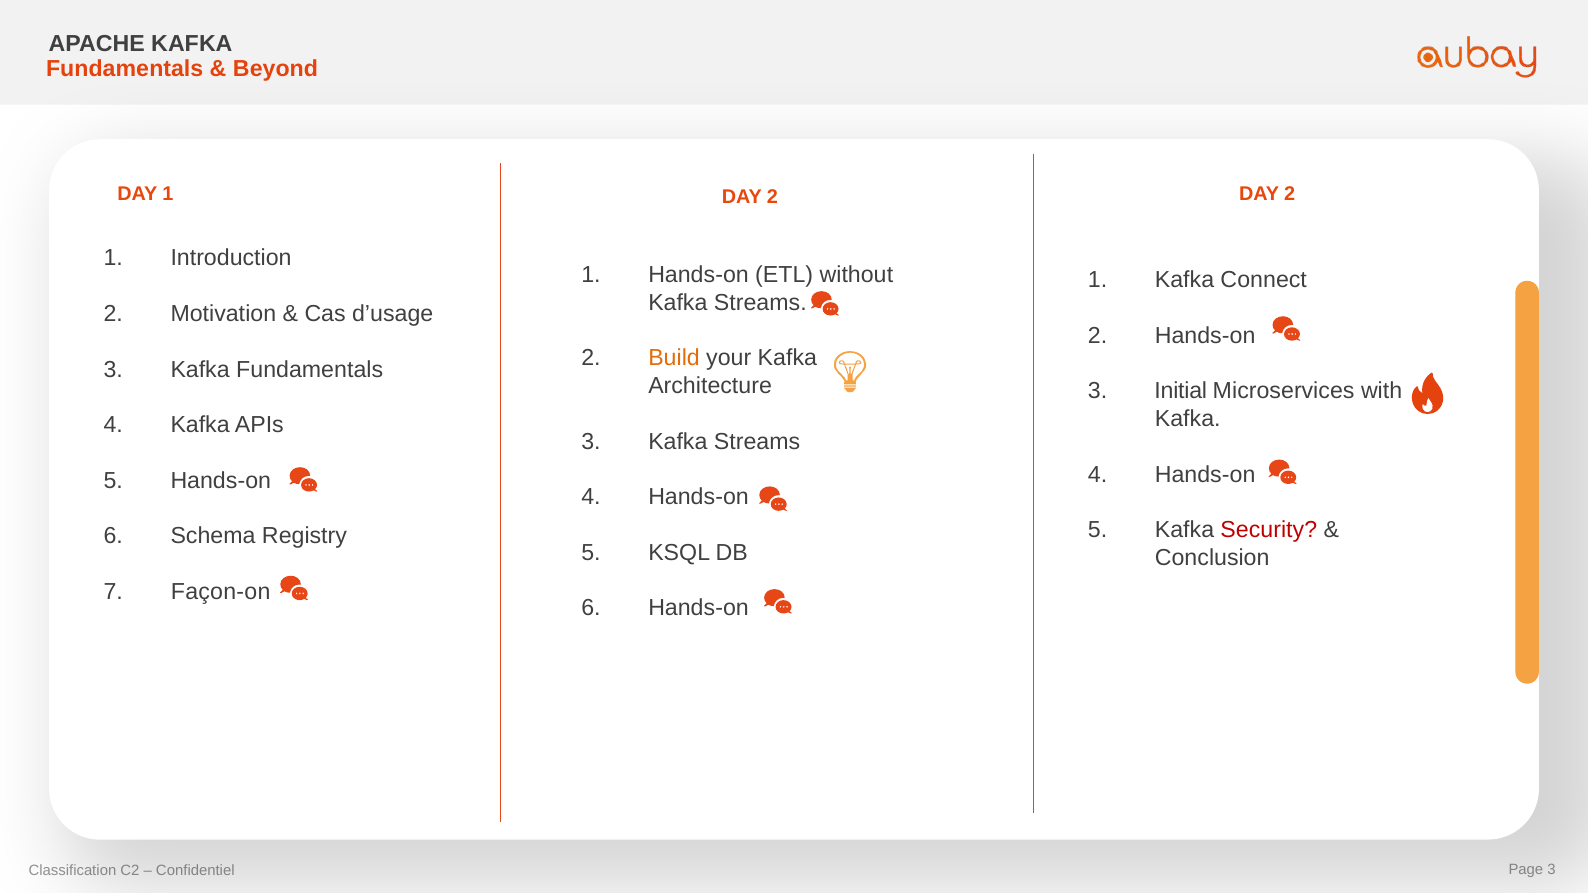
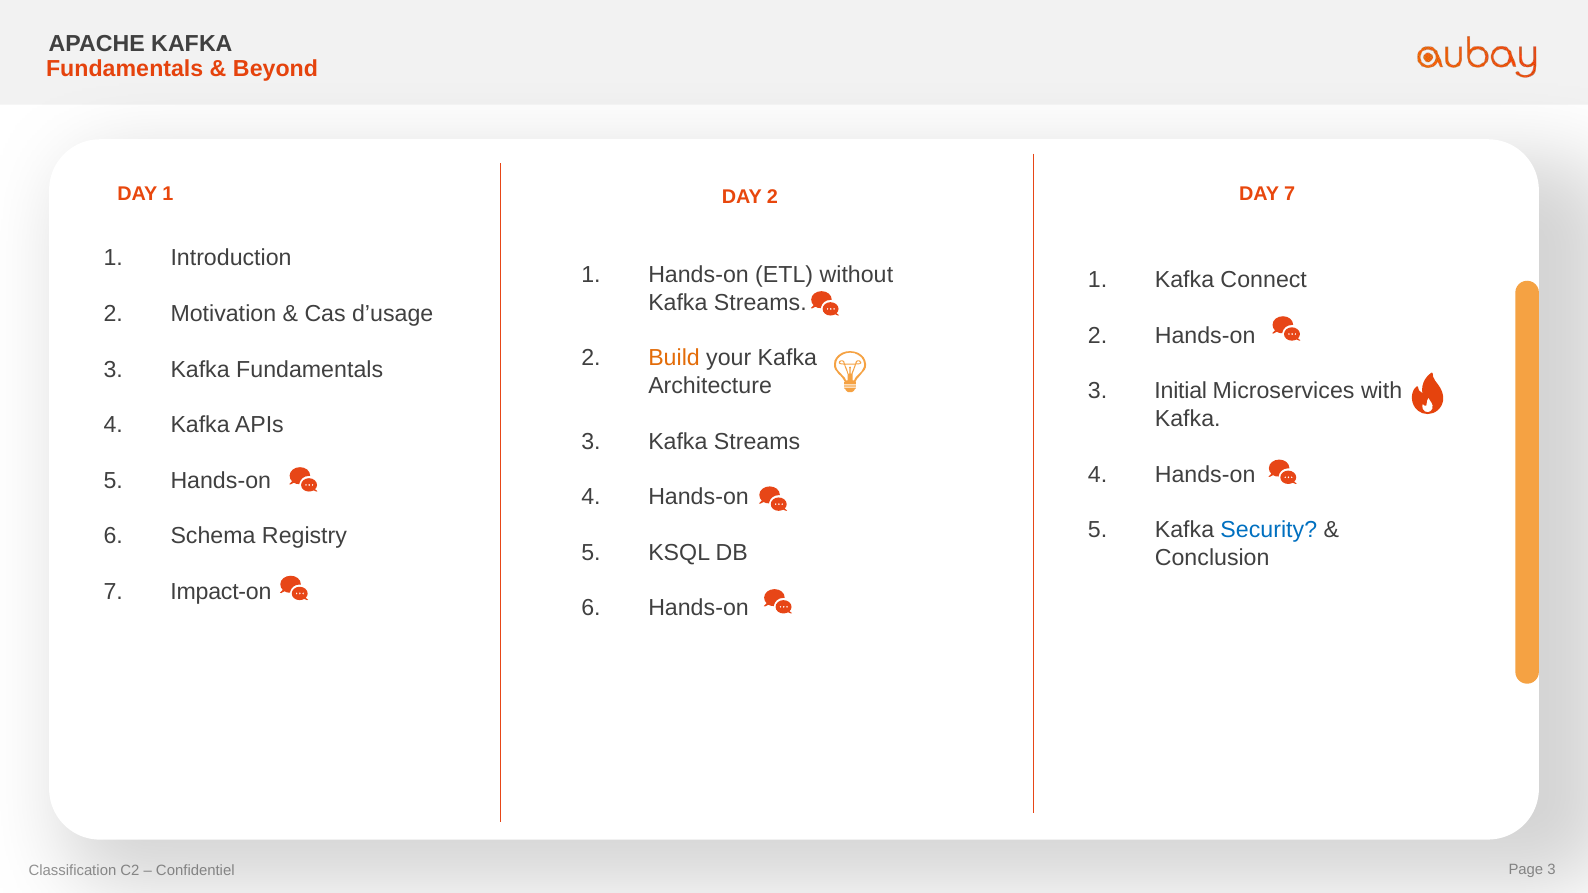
2 DAY 2: 2 -> 7
Security colour: red -> blue
Façon-on: Façon-on -> Impact-on
